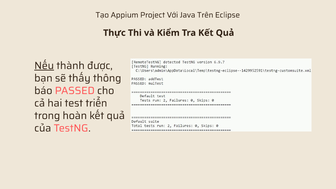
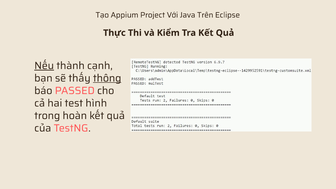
được: được -> cạnh
thông underline: none -> present
triển: triển -> hình
